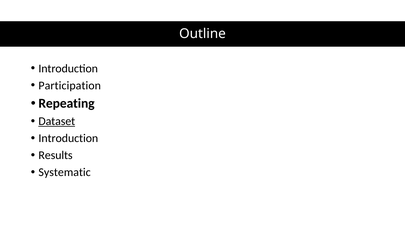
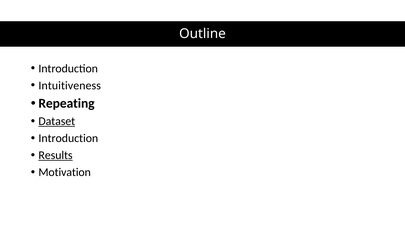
Participation: Participation -> Intuitiveness
Results underline: none -> present
Systematic: Systematic -> Motivation
